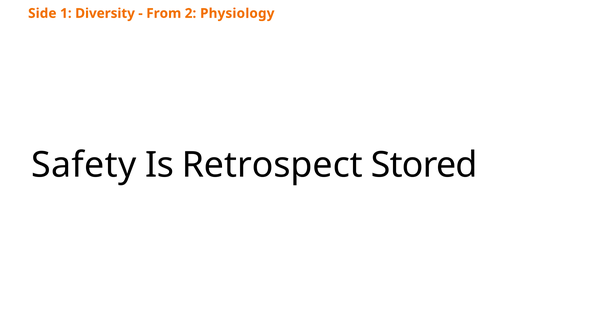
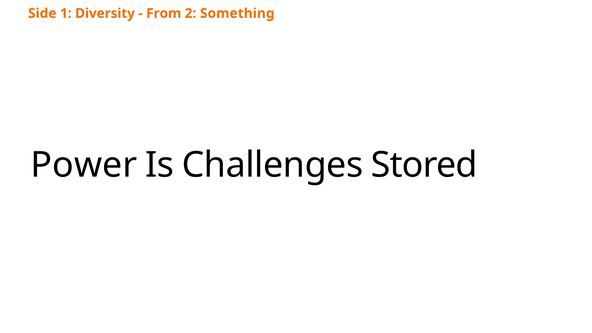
Physiology: Physiology -> Something
Safety: Safety -> Power
Retrospect: Retrospect -> Challenges
